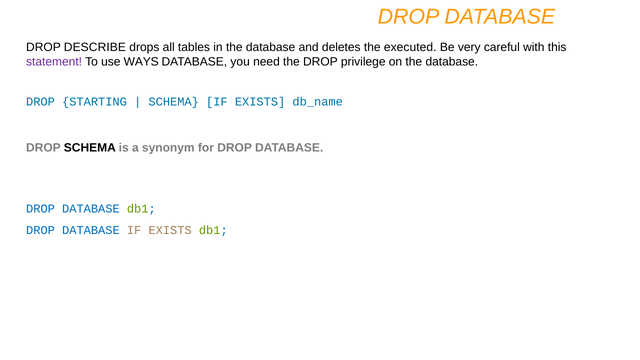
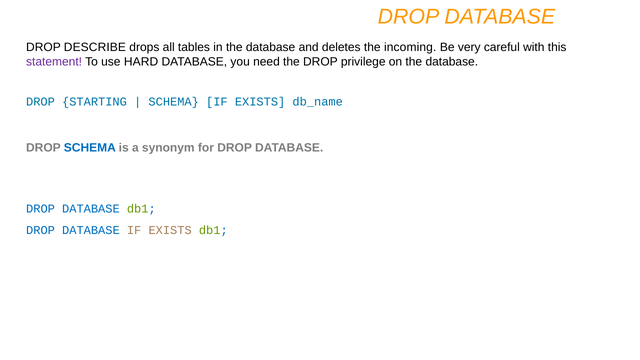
executed: executed -> incoming
WAYS: WAYS -> HARD
SCHEMA at (90, 148) colour: black -> blue
